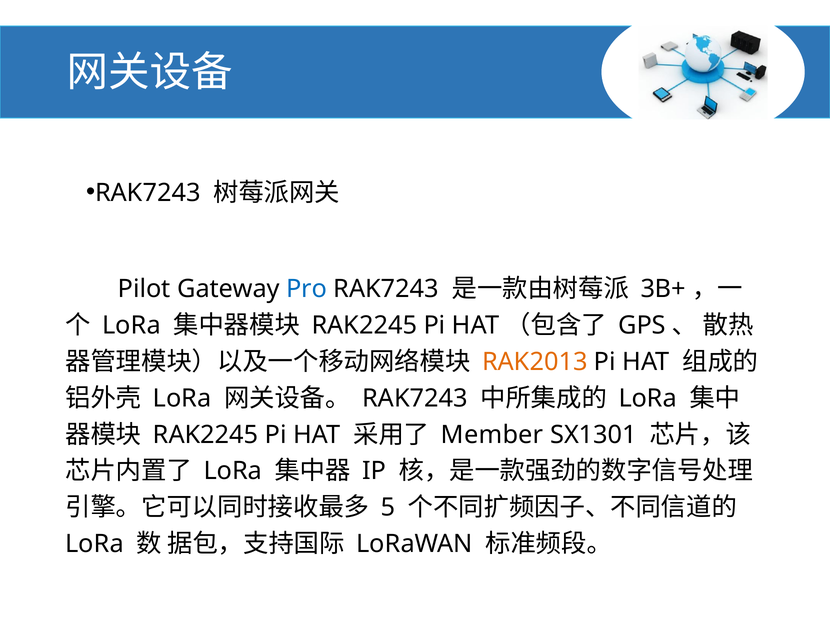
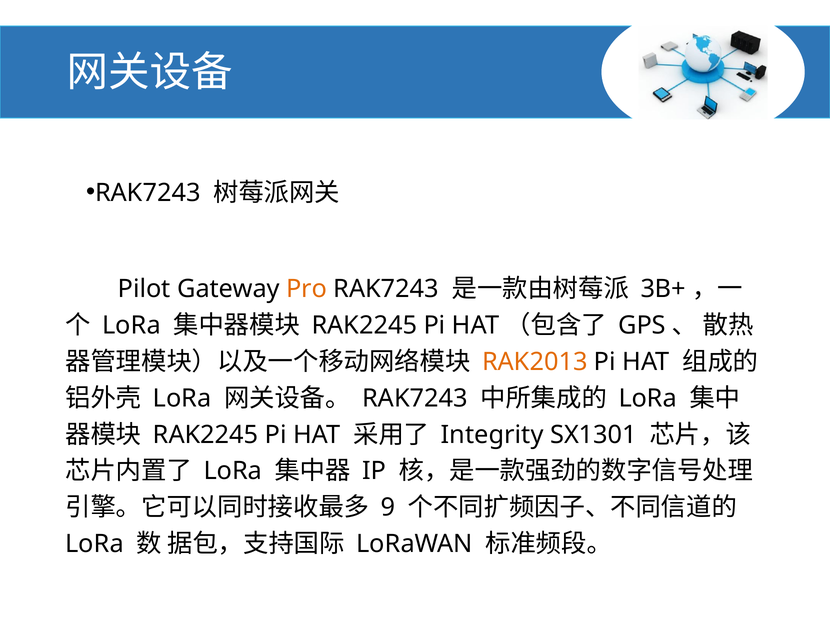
Pro colour: blue -> orange
Member: Member -> Integrity
5: 5 -> 9
